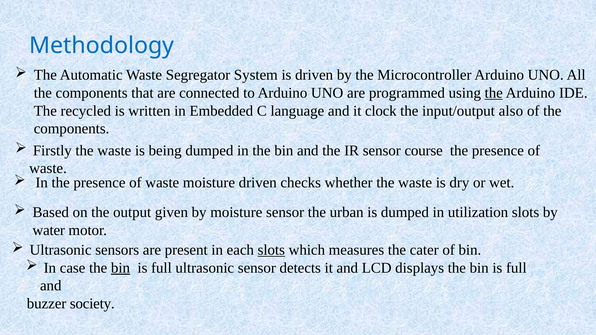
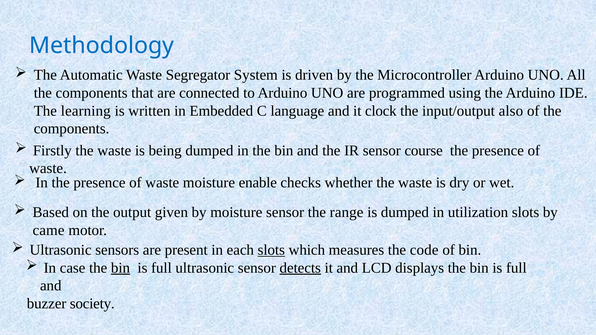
the at (494, 93) underline: present -> none
recycled: recycled -> learning
moisture driven: driven -> enable
urban: urban -> range
water: water -> came
cater: cater -> code
detects underline: none -> present
